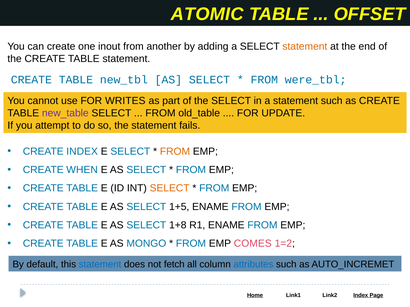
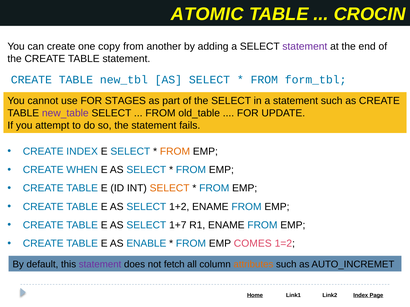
OFFSET: OFFSET -> CROCIN
inout: inout -> copy
statement at (305, 46) colour: orange -> purple
were_tbl: were_tbl -> form_tbl
WRITES: WRITES -> STAGES
1+5: 1+5 -> 1+2
1+8: 1+8 -> 1+7
MONGO: MONGO -> ENABLE
statement at (100, 265) colour: blue -> purple
attributes colour: blue -> orange
